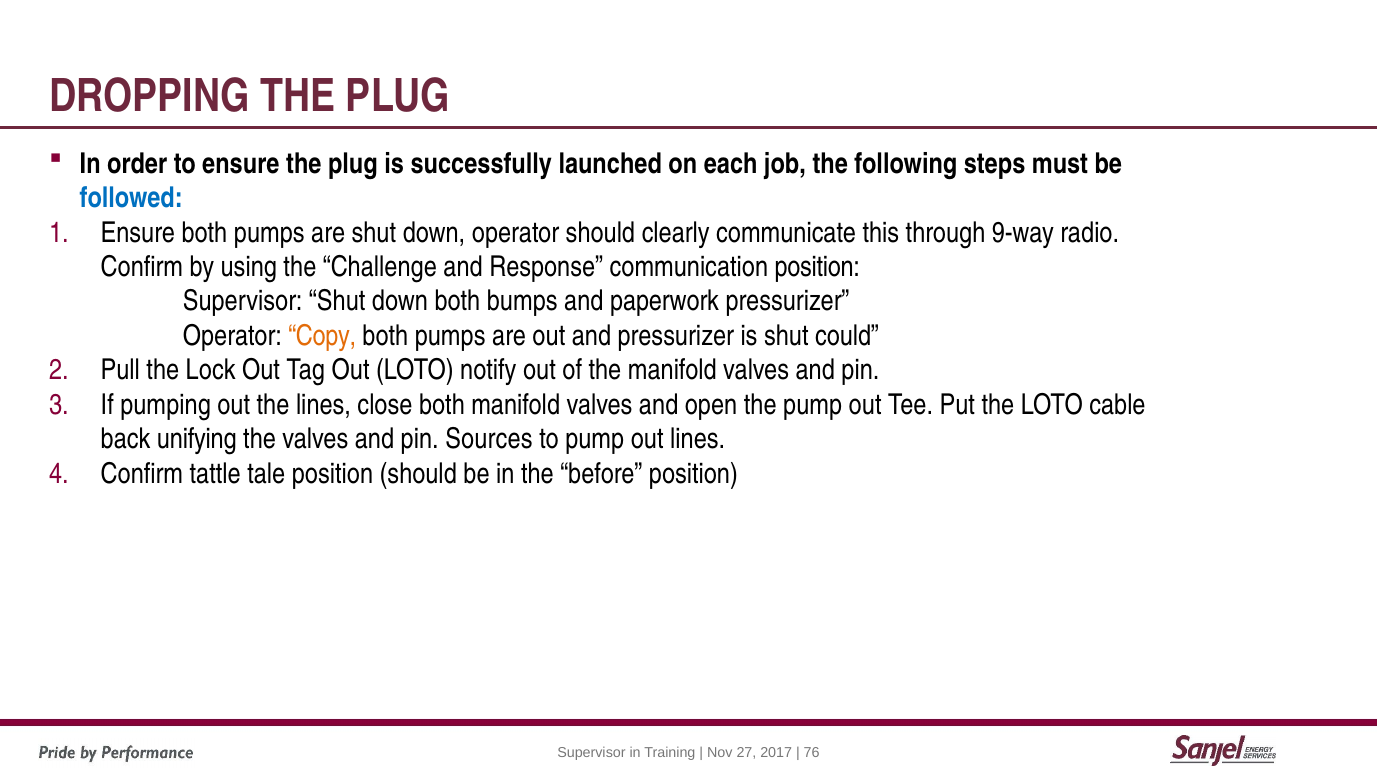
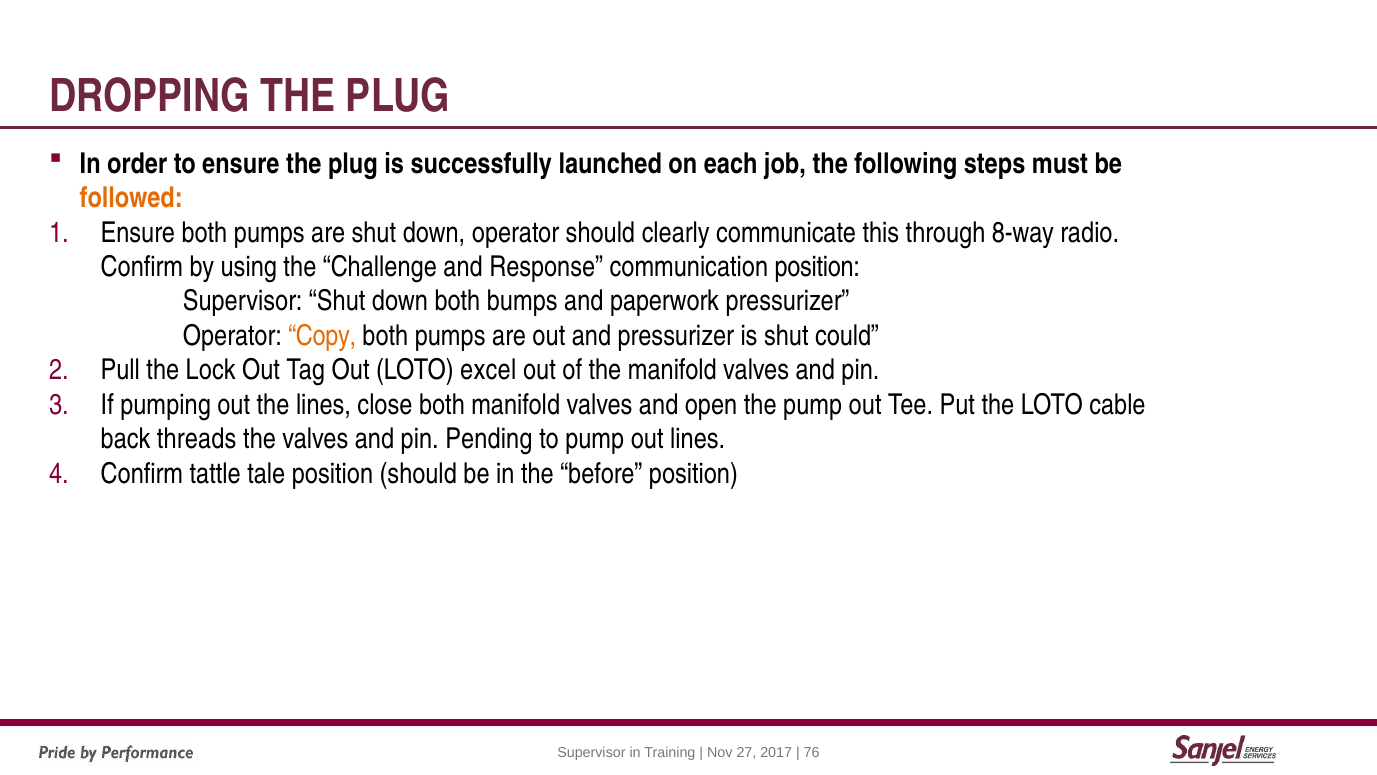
followed colour: blue -> orange
9-way: 9-way -> 8-way
notify: notify -> excel
unifying: unifying -> threads
Sources: Sources -> Pending
